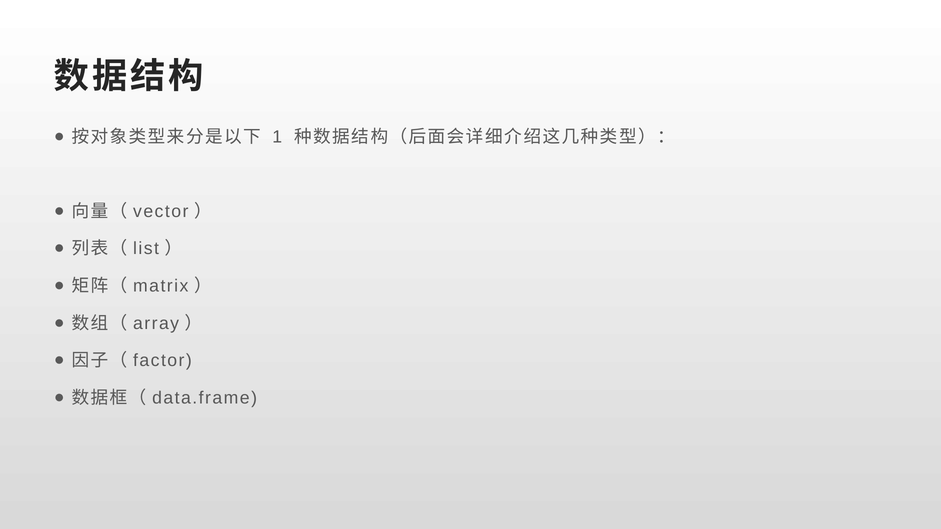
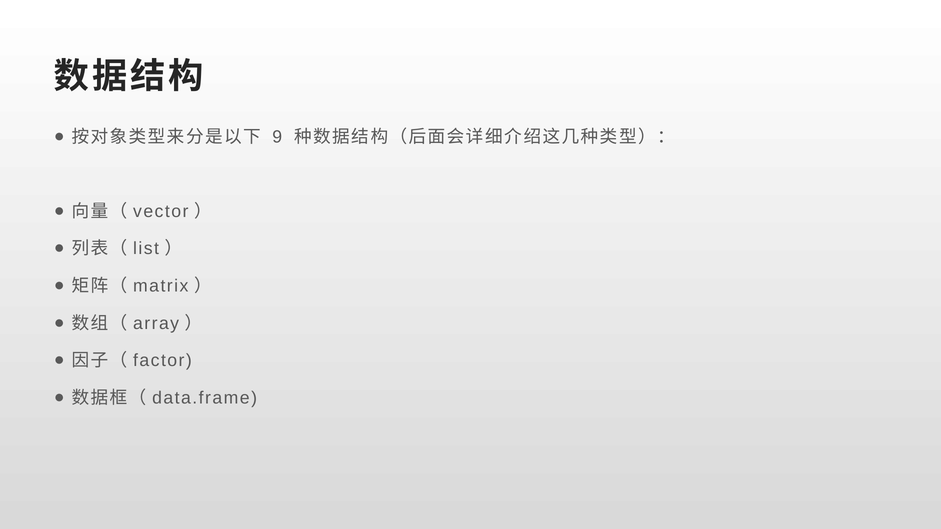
1: 1 -> 9
